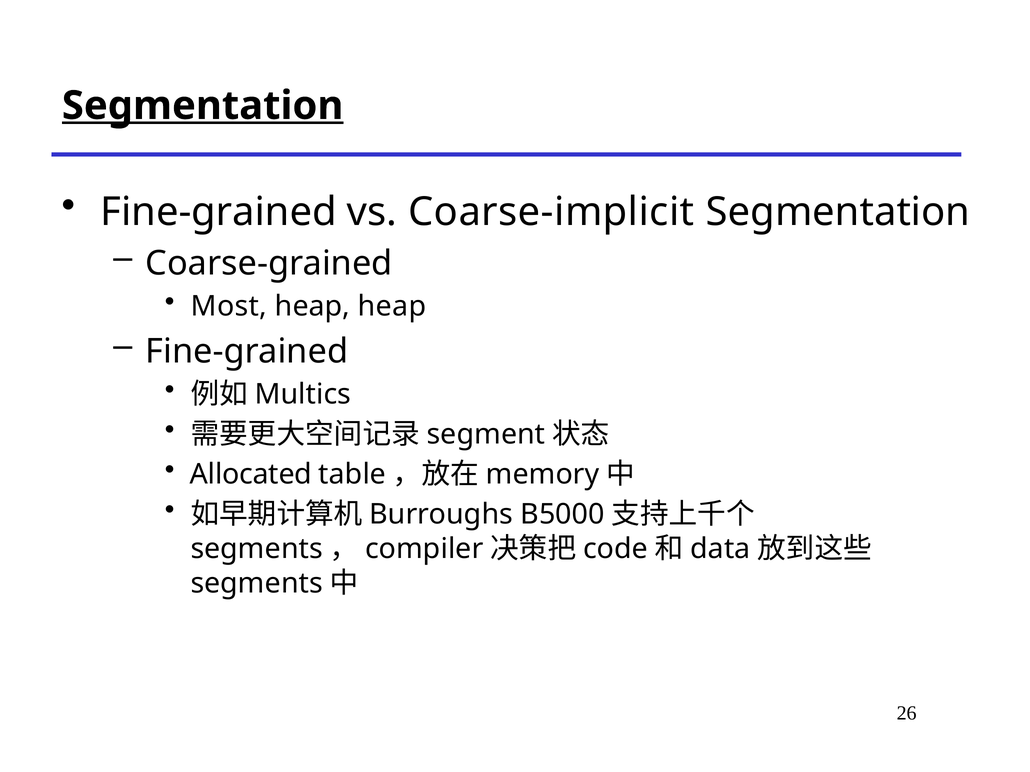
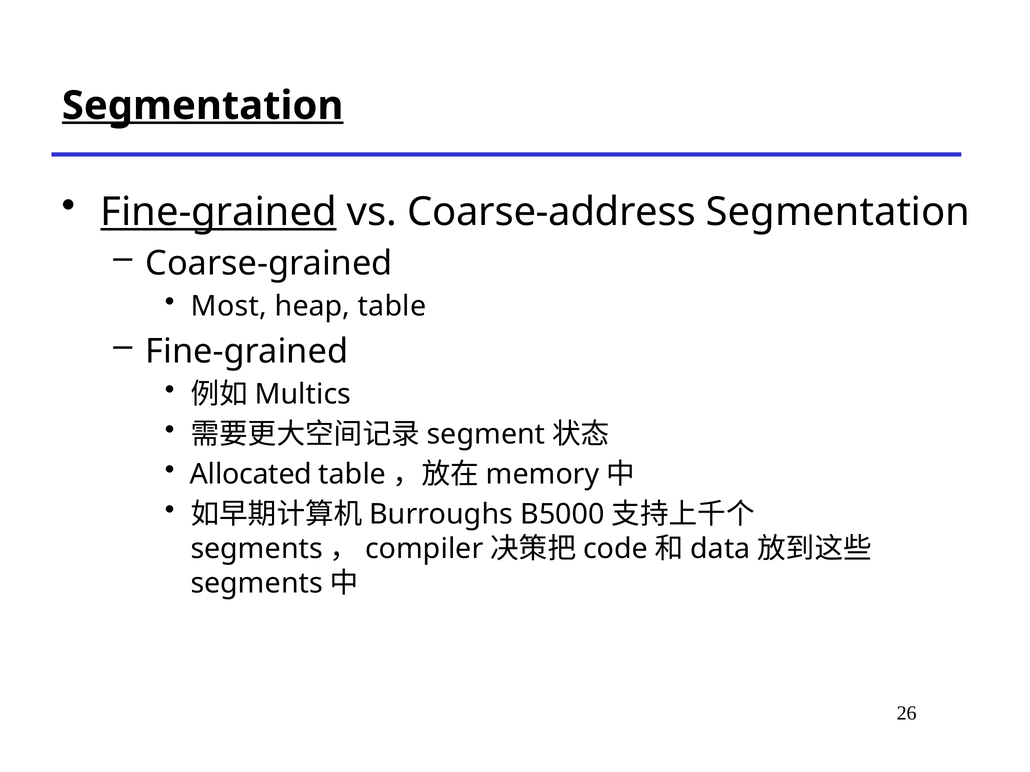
Fine-grained at (219, 212) underline: none -> present
Coarse-implicit: Coarse-implicit -> Coarse-address
heap heap: heap -> table
